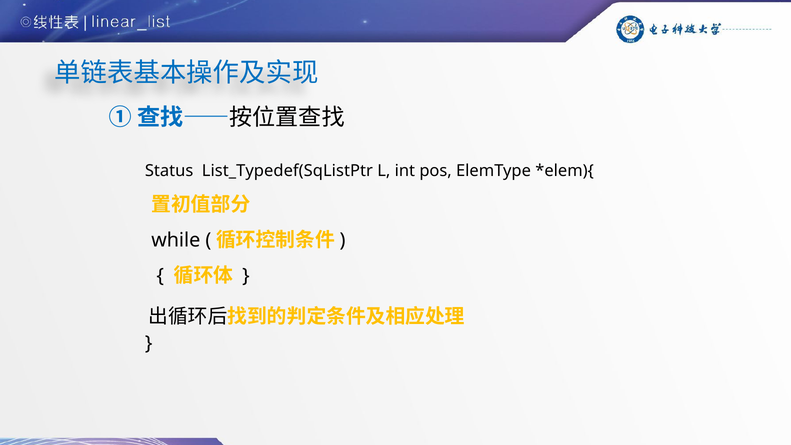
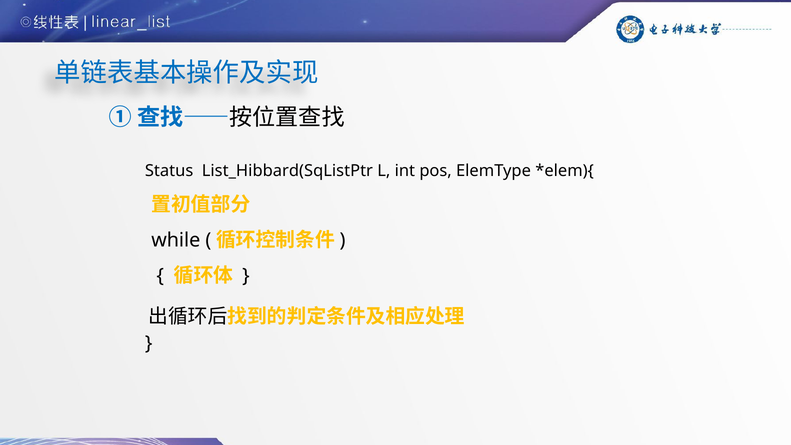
List_Typedef(SqListPtr: List_Typedef(SqListPtr -> List_Hibbard(SqListPtr
